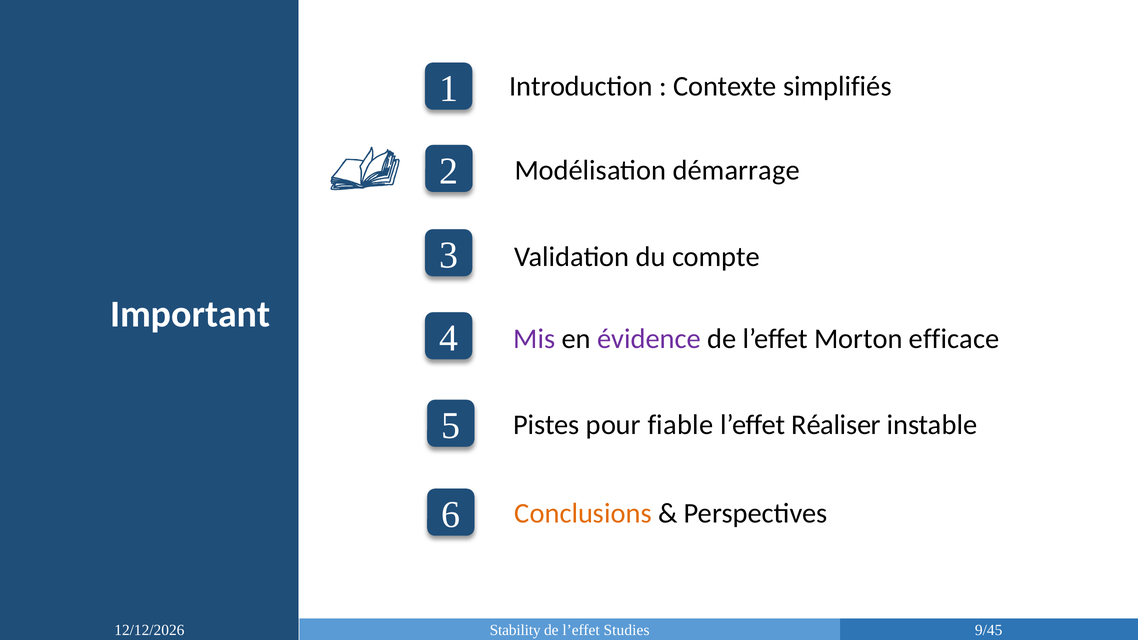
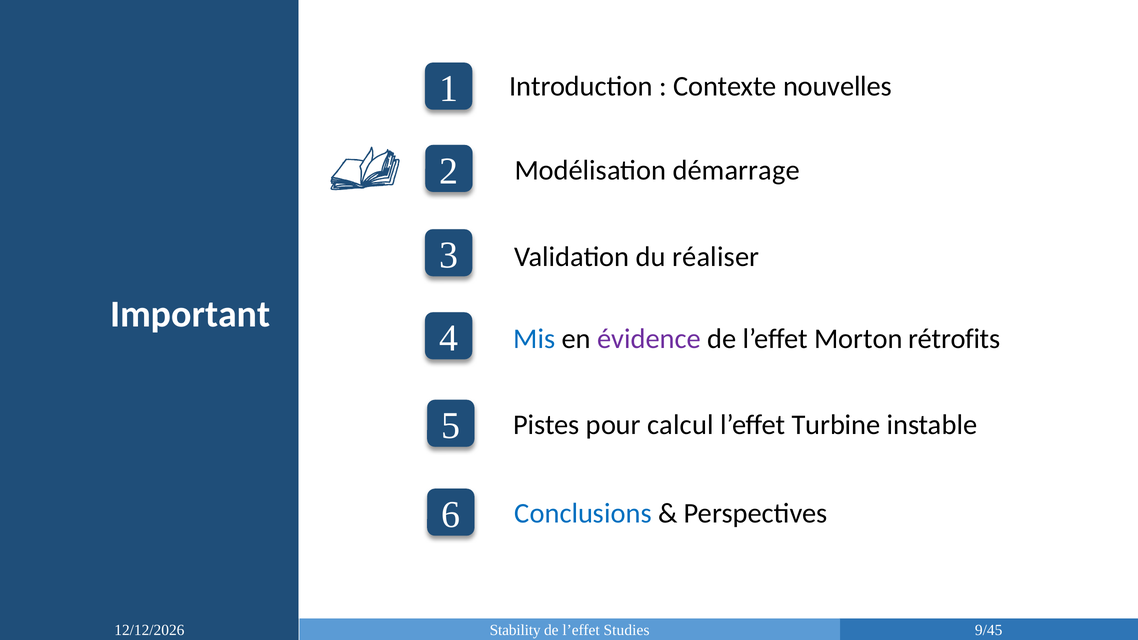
simplifiés: simplifiés -> nouvelles
compte: compte -> réaliser
Mis colour: purple -> blue
efficace: efficace -> rétrofits
fiable: fiable -> calcul
Réaliser: Réaliser -> Turbine
Conclusions colour: orange -> blue
